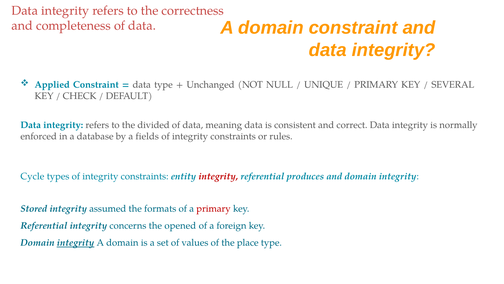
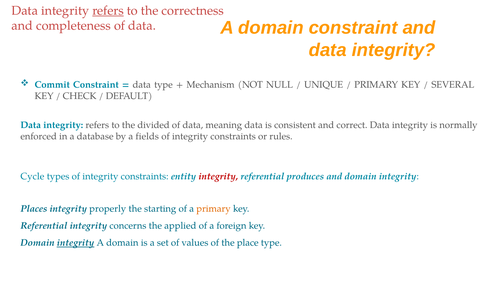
refers at (108, 11) underline: none -> present
Applied: Applied -> Commit
Unchanged: Unchanged -> Mechanism
Stored: Stored -> Places
assumed: assumed -> properly
formats: formats -> starting
primary at (214, 208) colour: red -> orange
opened: opened -> applied
